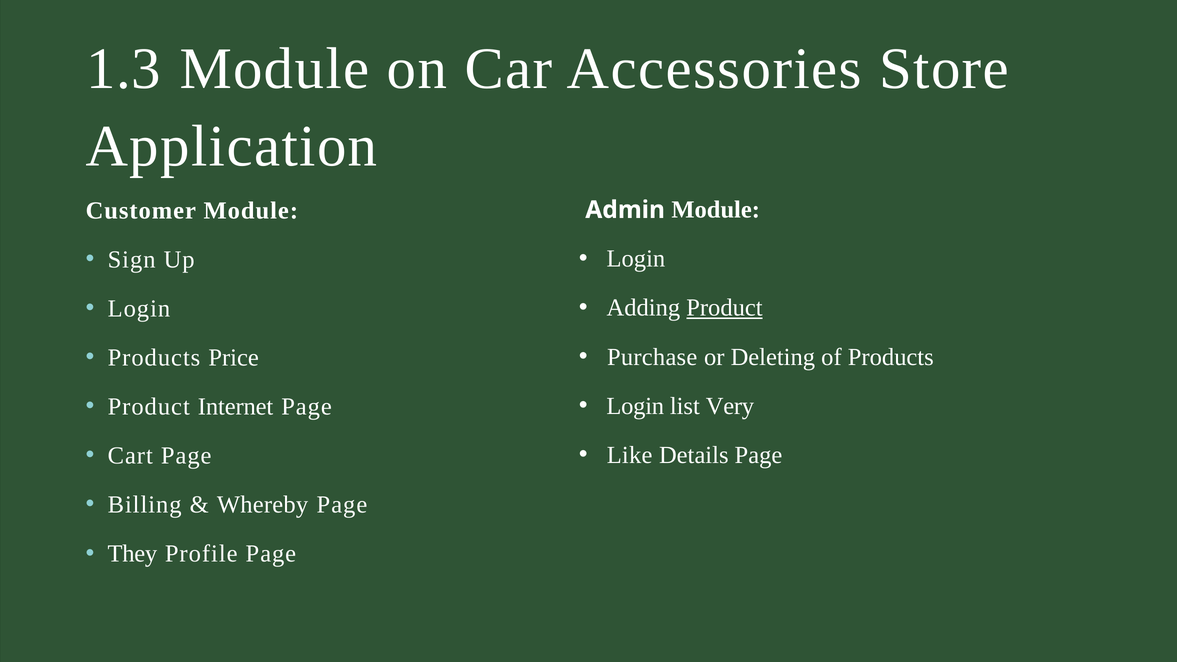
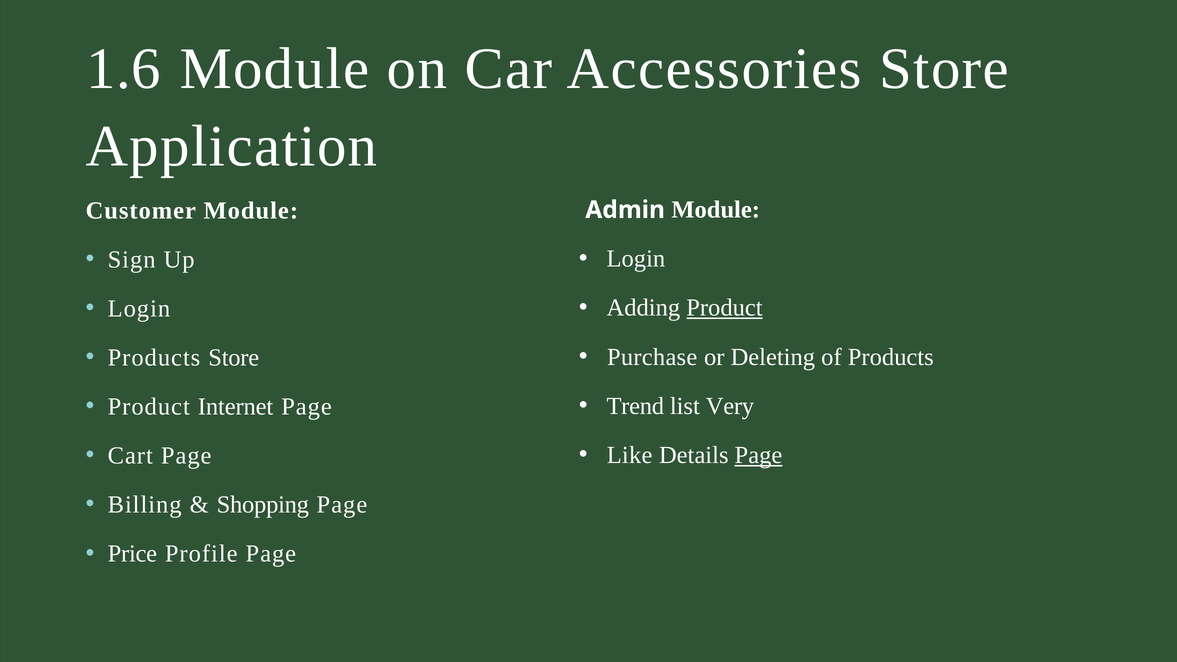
1.3: 1.3 -> 1.6
Products Price: Price -> Store
Login at (635, 406): Login -> Trend
Page at (758, 455) underline: none -> present
Whereby: Whereby -> Shopping
They: They -> Price
